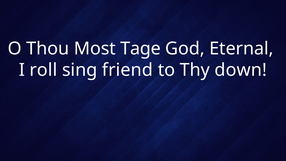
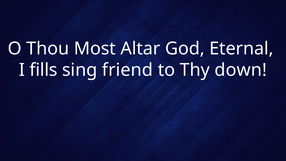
Tage: Tage -> Altar
roll: roll -> fills
